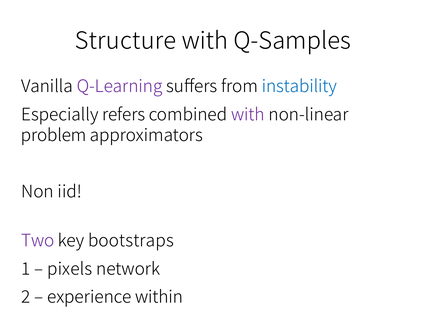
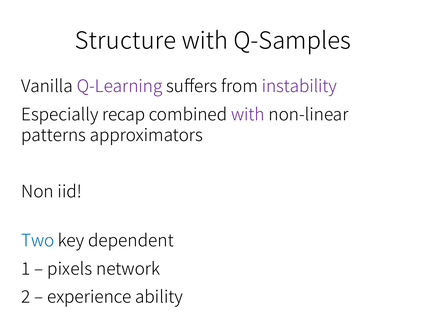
instability colour: blue -> purple
refers: refers -> recap
problem: problem -> patterns
Two colour: purple -> blue
bootstraps: bootstraps -> dependent
within: within -> ability
